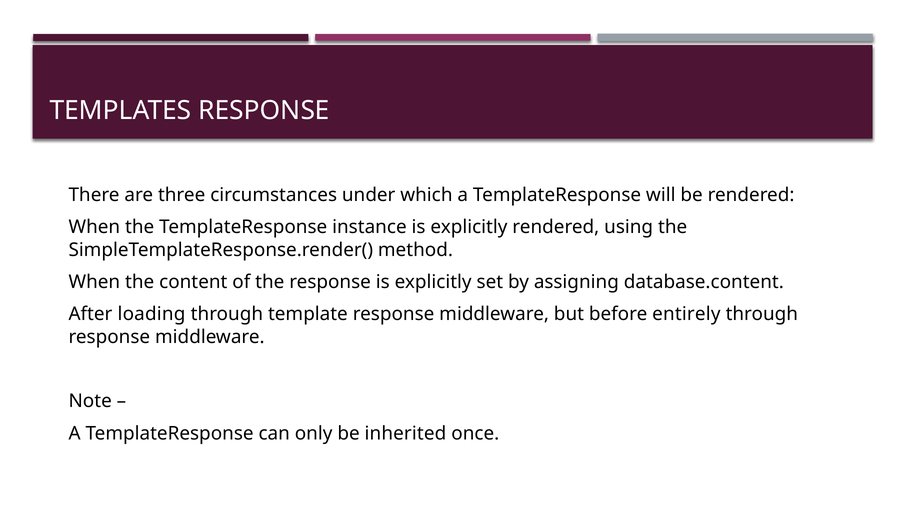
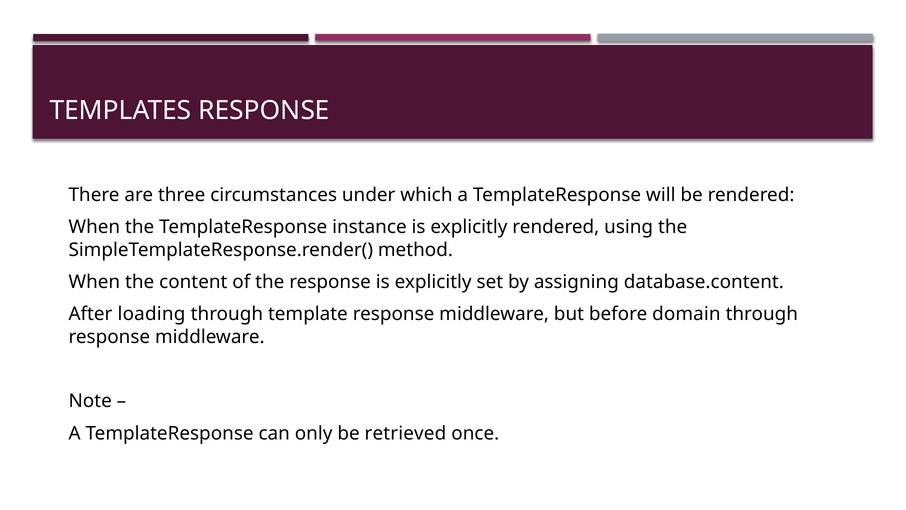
entirely: entirely -> domain
inherited: inherited -> retrieved
